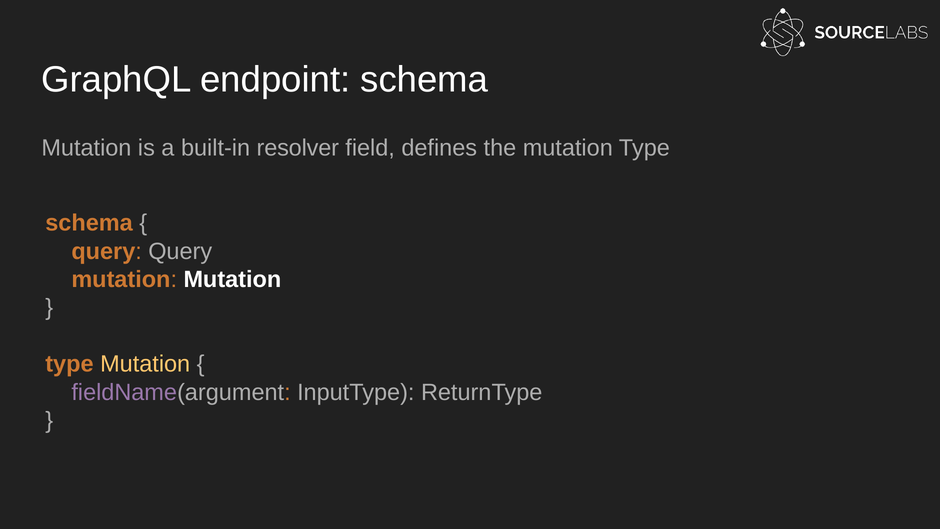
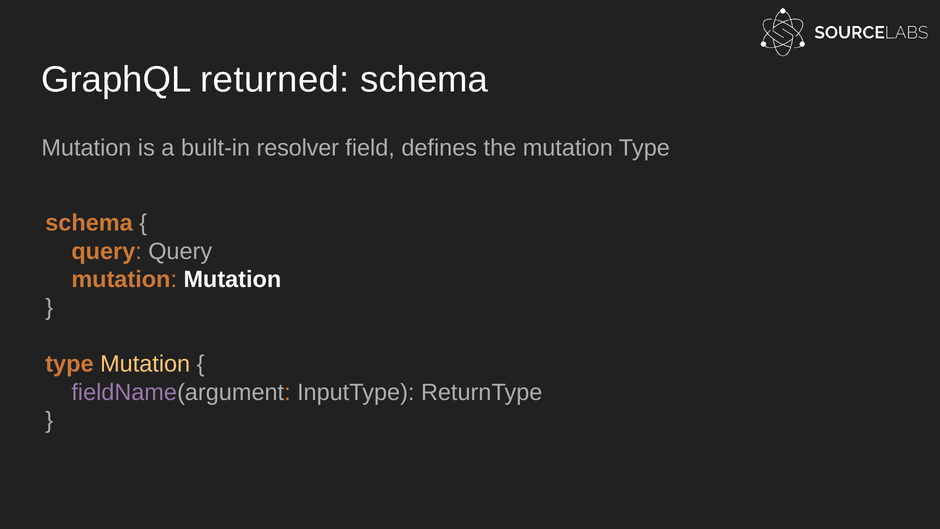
endpoint: endpoint -> returned
